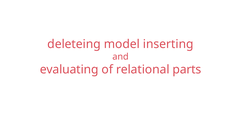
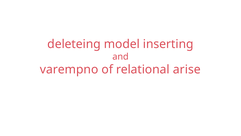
evaluating: evaluating -> varempno
parts: parts -> arise
